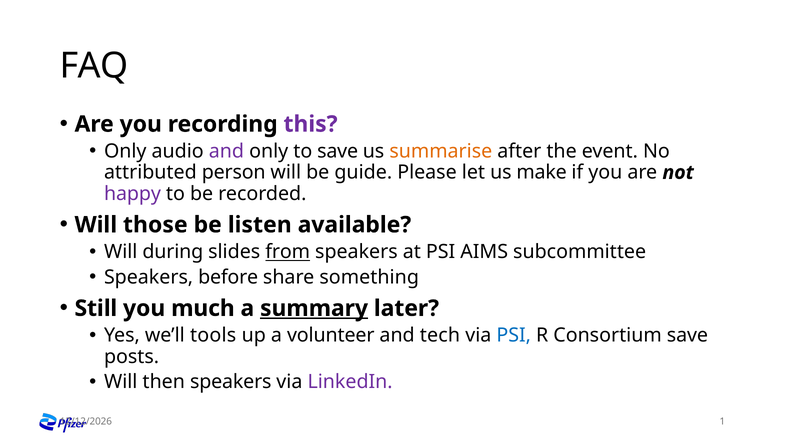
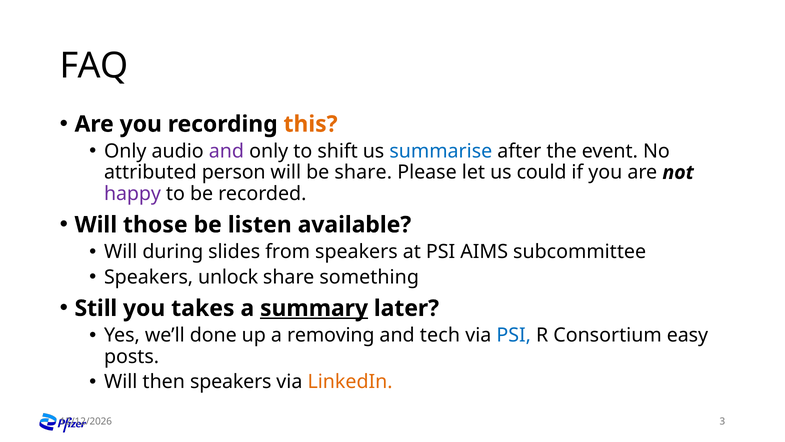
this colour: purple -> orange
to save: save -> shift
summarise colour: orange -> blue
be guide: guide -> share
make: make -> could
from underline: present -> none
before: before -> unlock
much: much -> takes
tools: tools -> done
volunteer: volunteer -> removing
Consortium save: save -> easy
LinkedIn colour: purple -> orange
1: 1 -> 3
